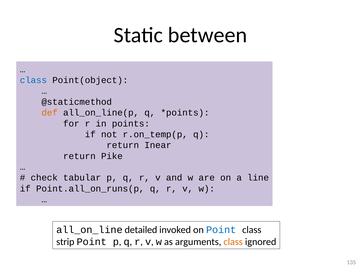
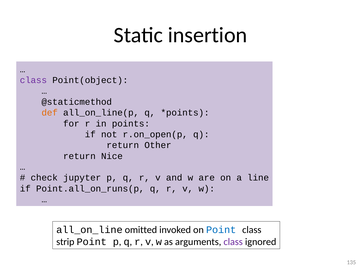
between: between -> insertion
class at (33, 80) colour: blue -> purple
r.on_temp(p: r.on_temp(p -> r.on_open(p
Inear: Inear -> Other
Pike: Pike -> Nice
tabular: tabular -> jupyter
detailed: detailed -> omitted
class at (233, 242) colour: orange -> purple
